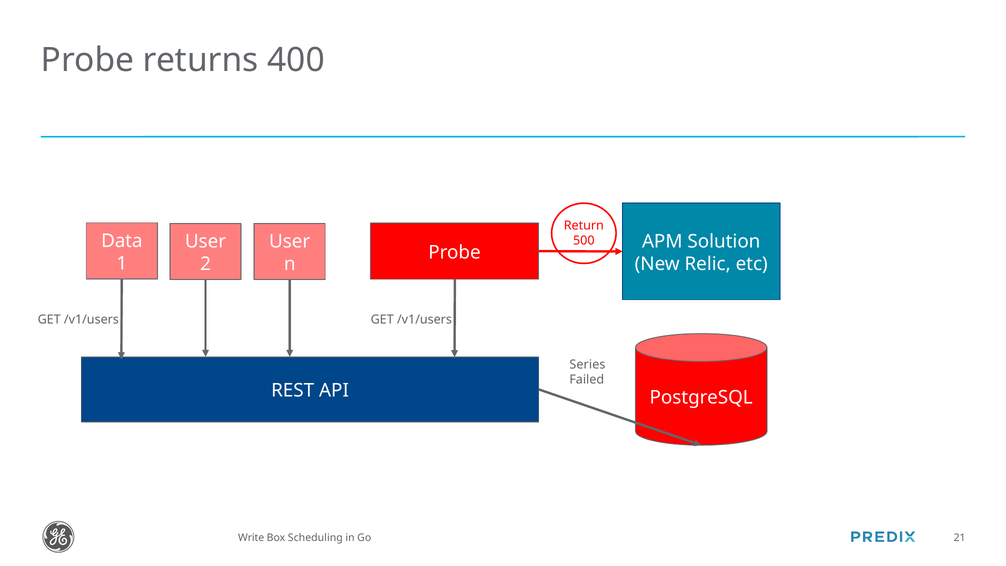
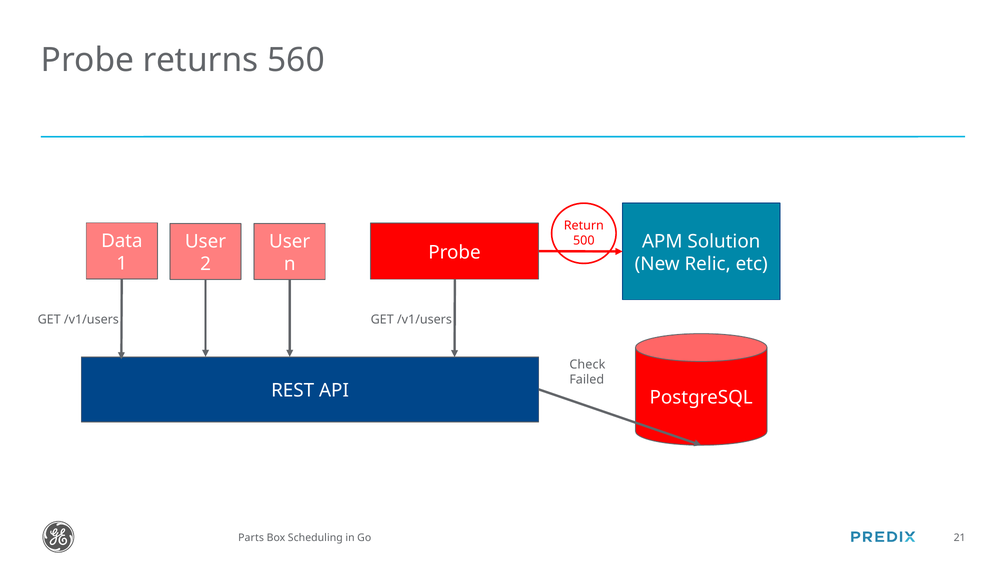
400: 400 -> 560
Series: Series -> Check
Write: Write -> Parts
